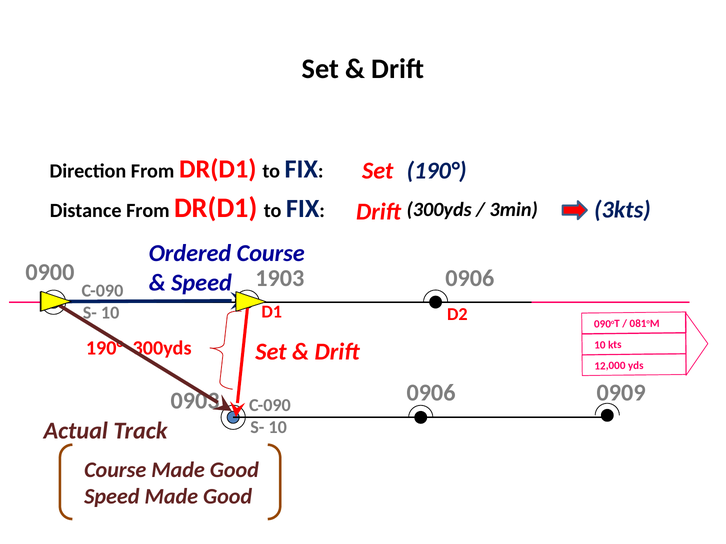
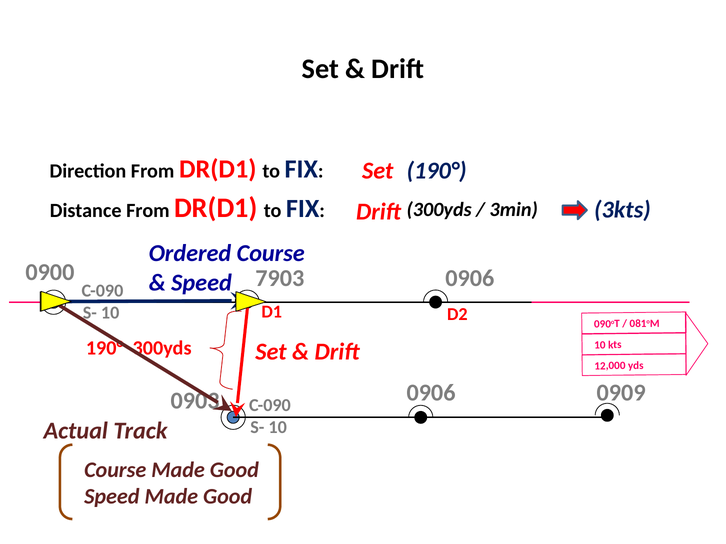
1903: 1903 -> 7903
